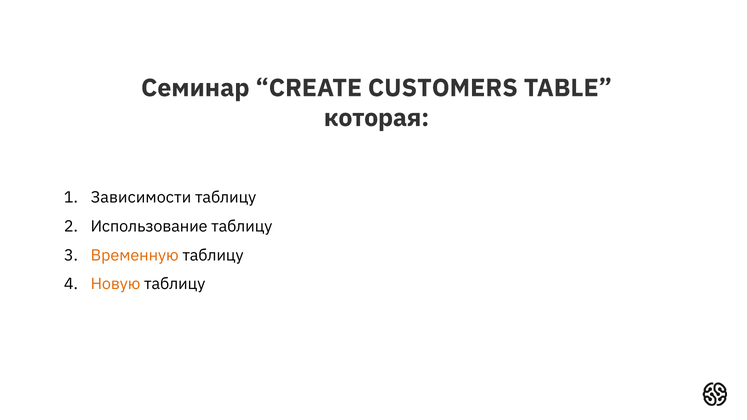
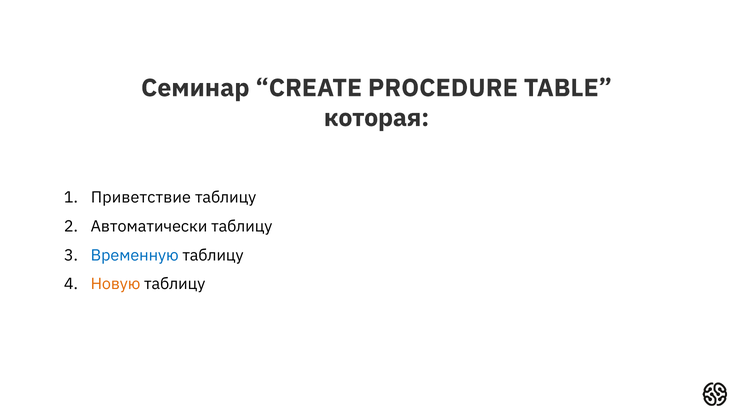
CUSTOMERS: CUSTOMERS -> PROCEDURE
Зависимости: Зависимости -> Приветствие
Использование: Использование -> Автоматически
Временную colour: orange -> blue
